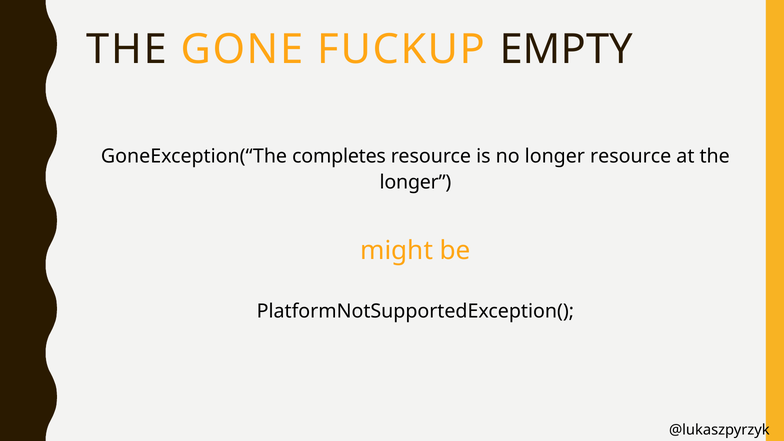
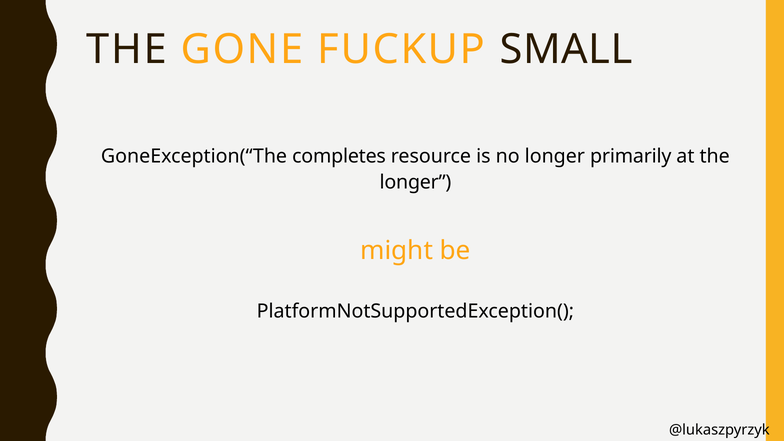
EMPTY: EMPTY -> SMALL
longer resource: resource -> primarily
